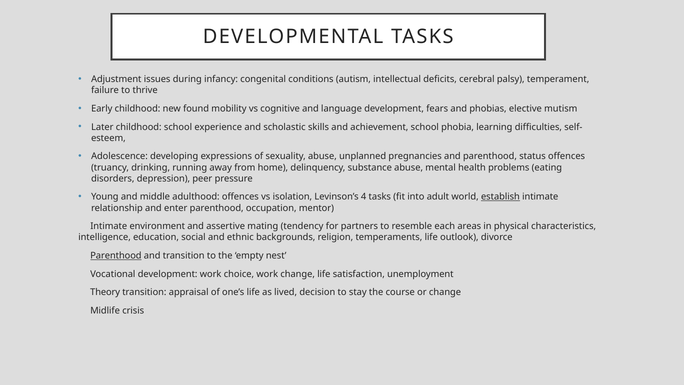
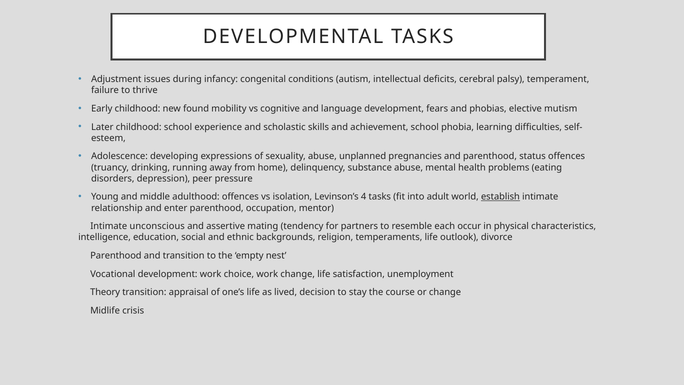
environment: environment -> unconscious
areas: areas -> occur
Parenthood at (116, 256) underline: present -> none
